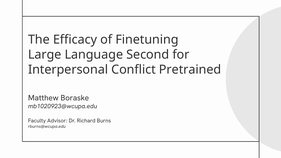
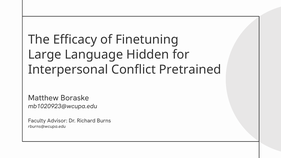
Second: Second -> Hidden
